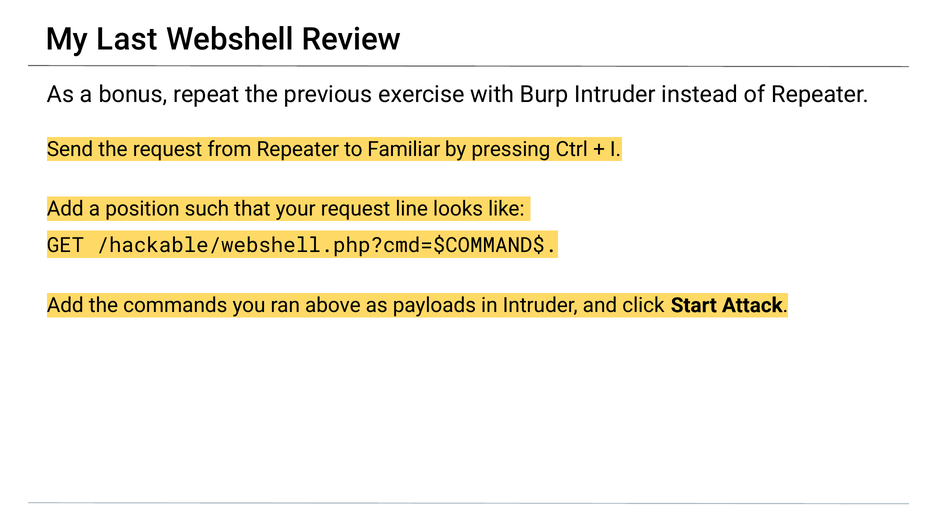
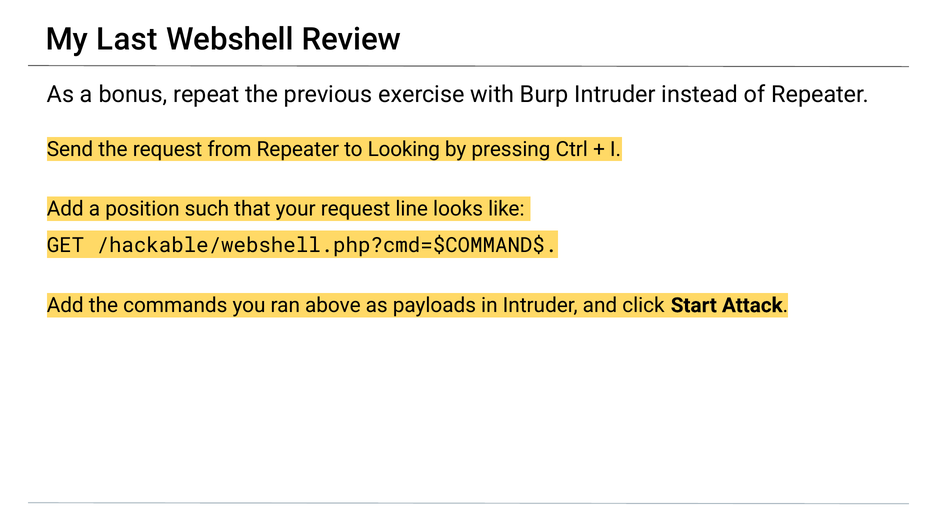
Familiar: Familiar -> Looking
